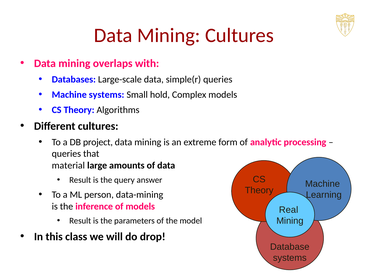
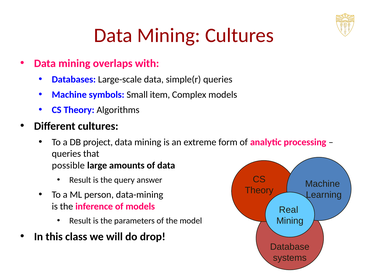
Machine systems: systems -> symbols
hold: hold -> item
material: material -> possible
